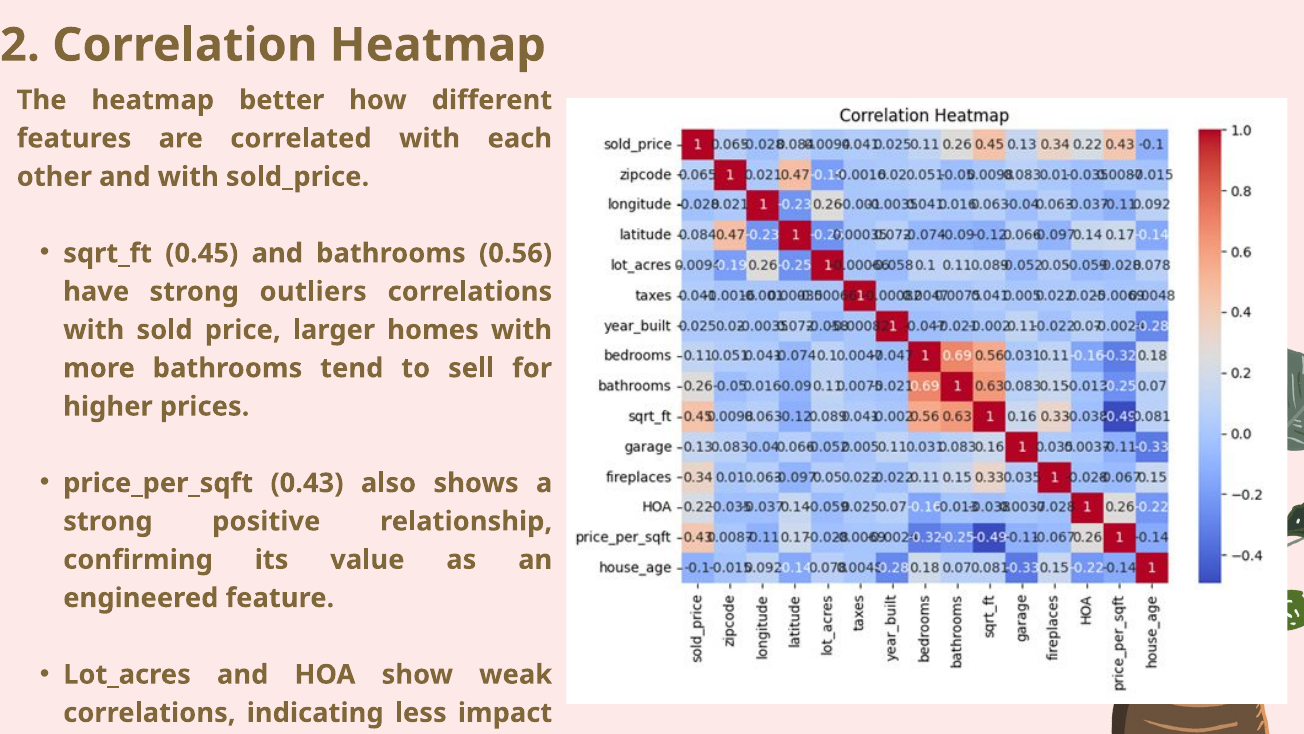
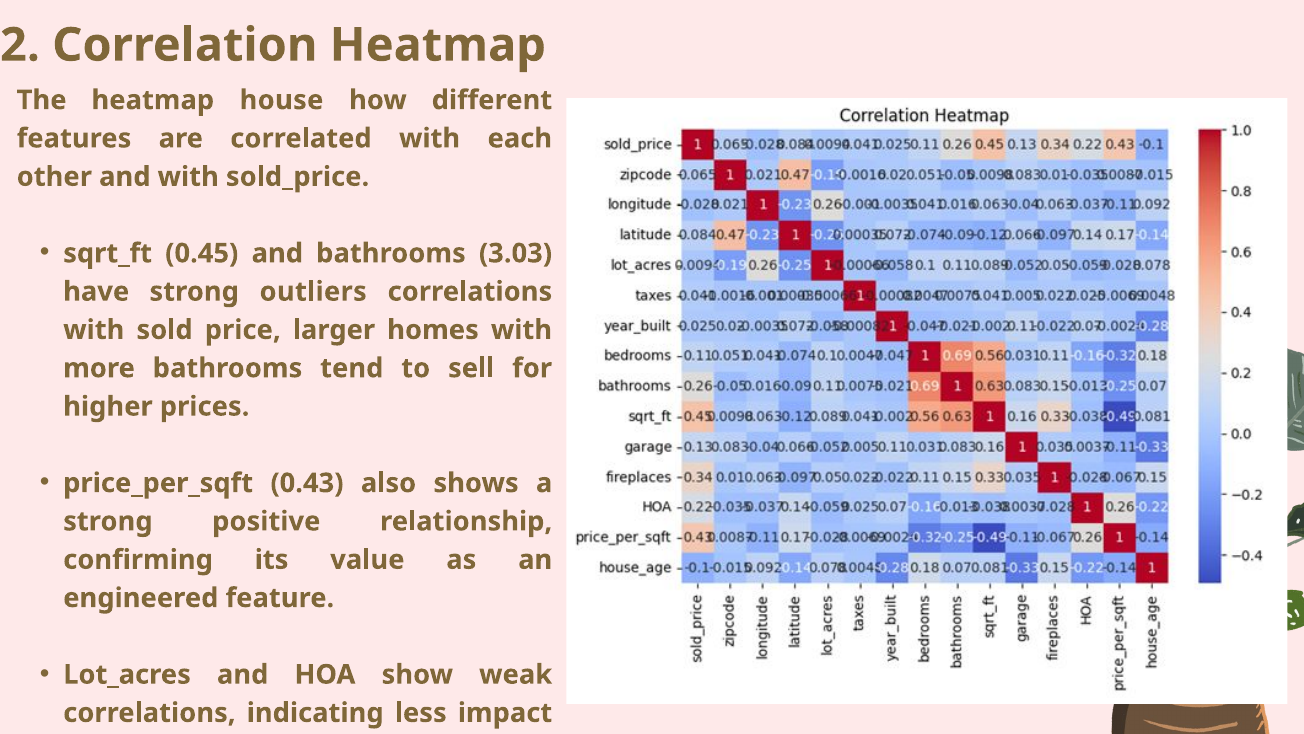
better: better -> house
0.56: 0.56 -> 3.03
